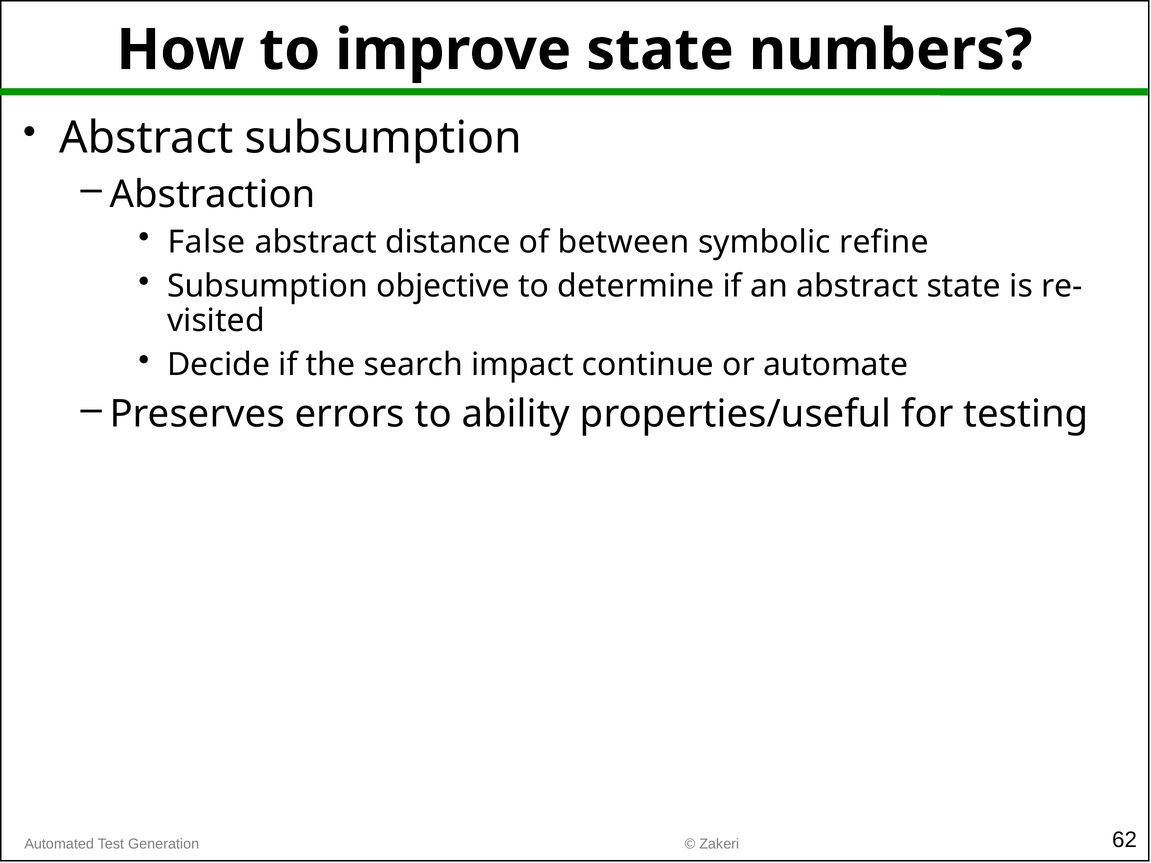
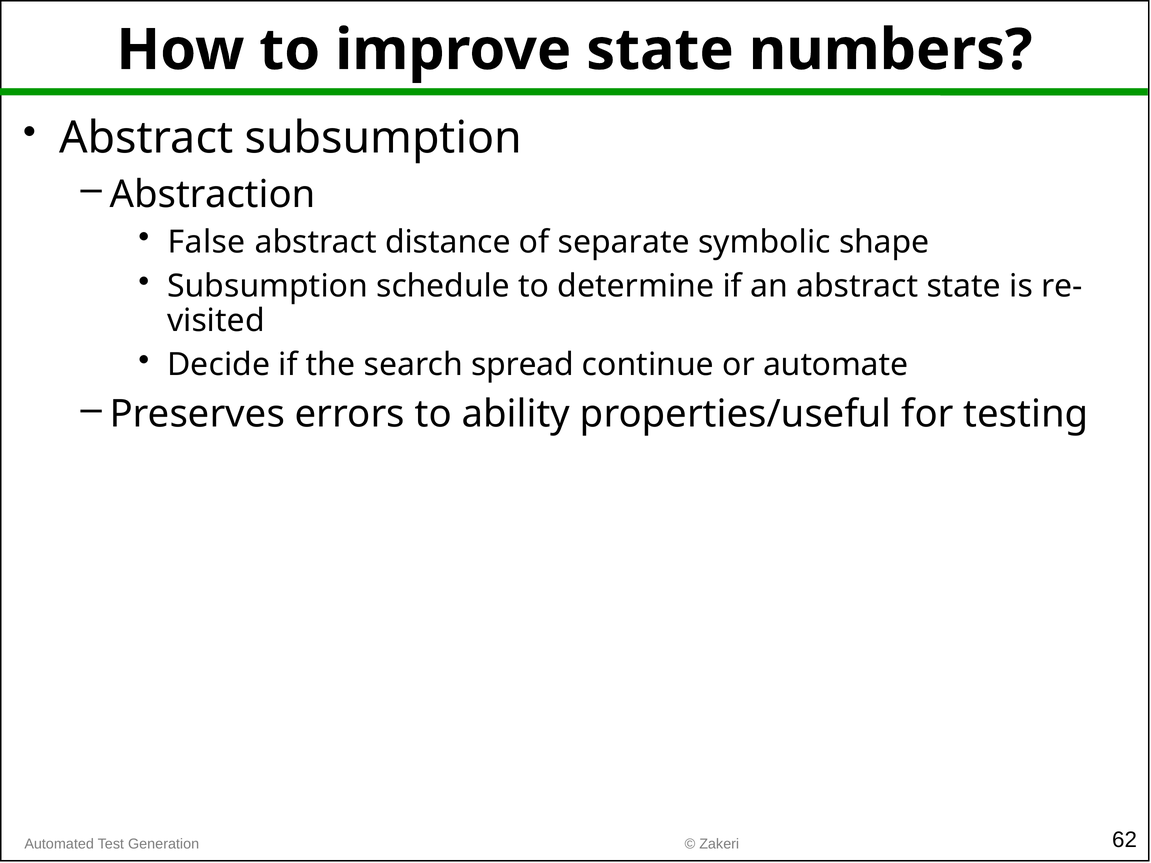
between: between -> separate
refine: refine -> shape
objective: objective -> schedule
impact: impact -> spread
